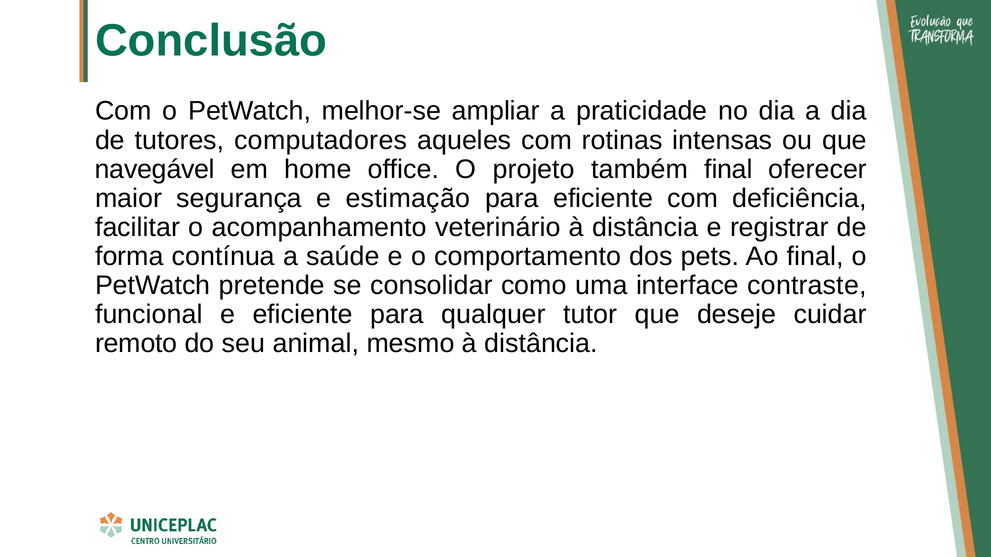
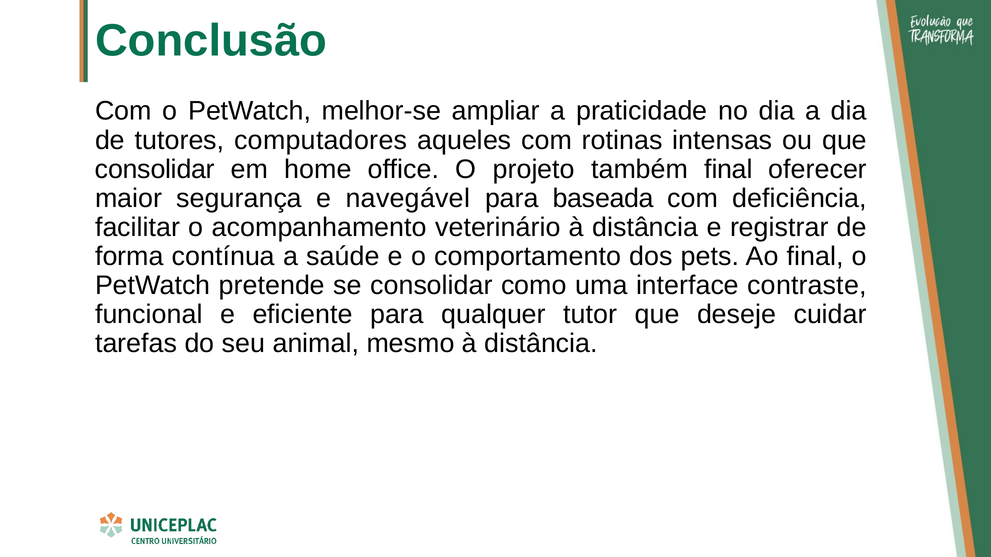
navegável at (155, 169): navegável -> consolidar
estimação: estimação -> navegável
para eficiente: eficiente -> baseada
remoto: remoto -> tarefas
